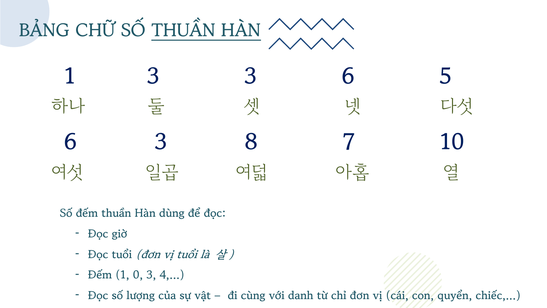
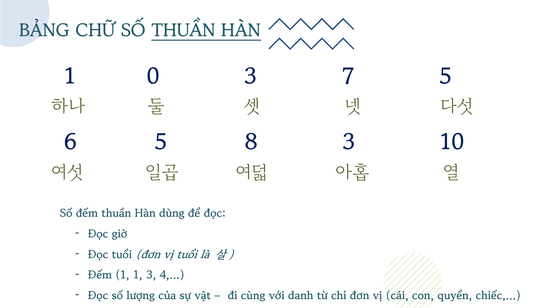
1 3: 3 -> 0
3 6: 6 -> 7
6 3: 3 -> 5
8 7: 7 -> 3
1 0: 0 -> 1
